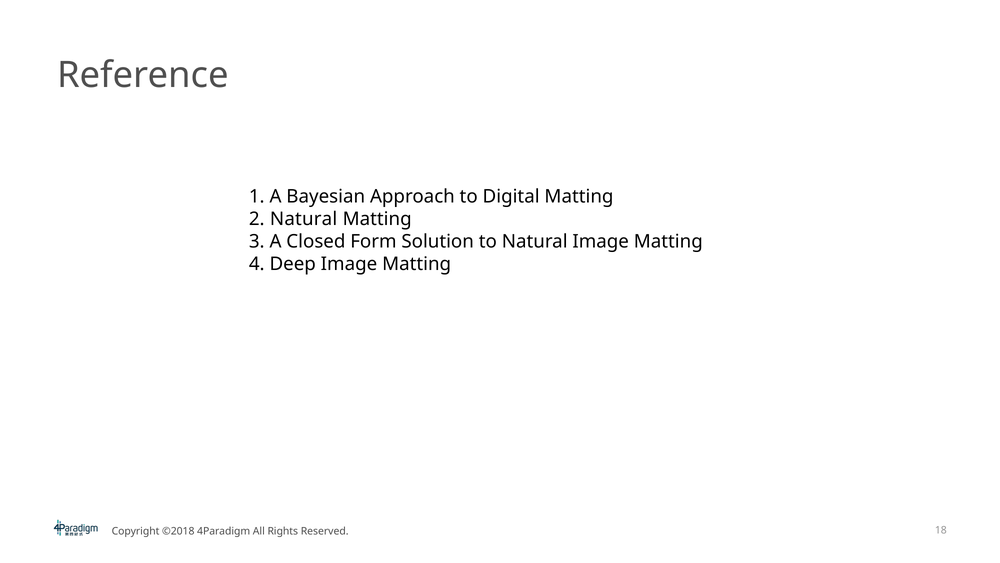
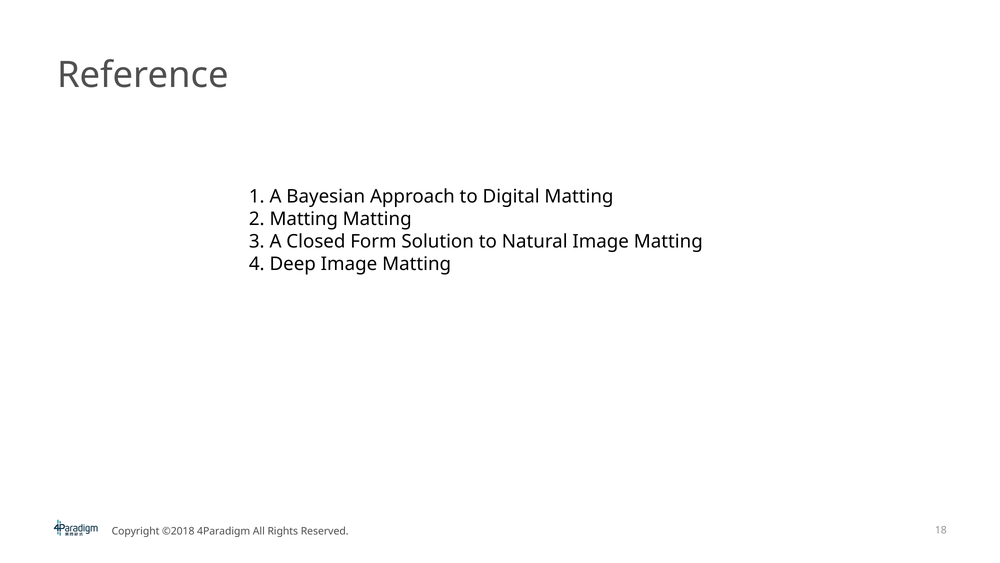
2 Natural: Natural -> Matting
